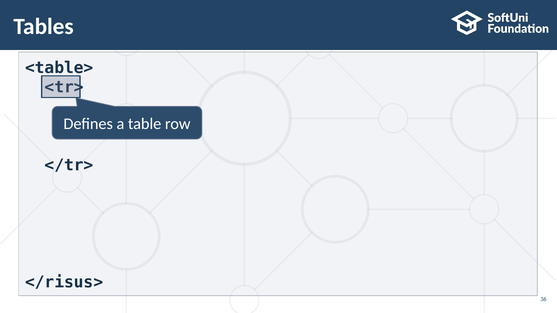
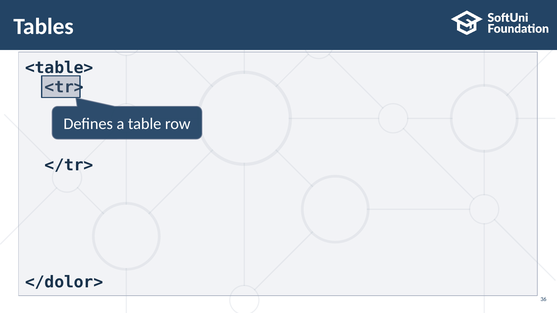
</risus>: </risus> -> </dolor>
